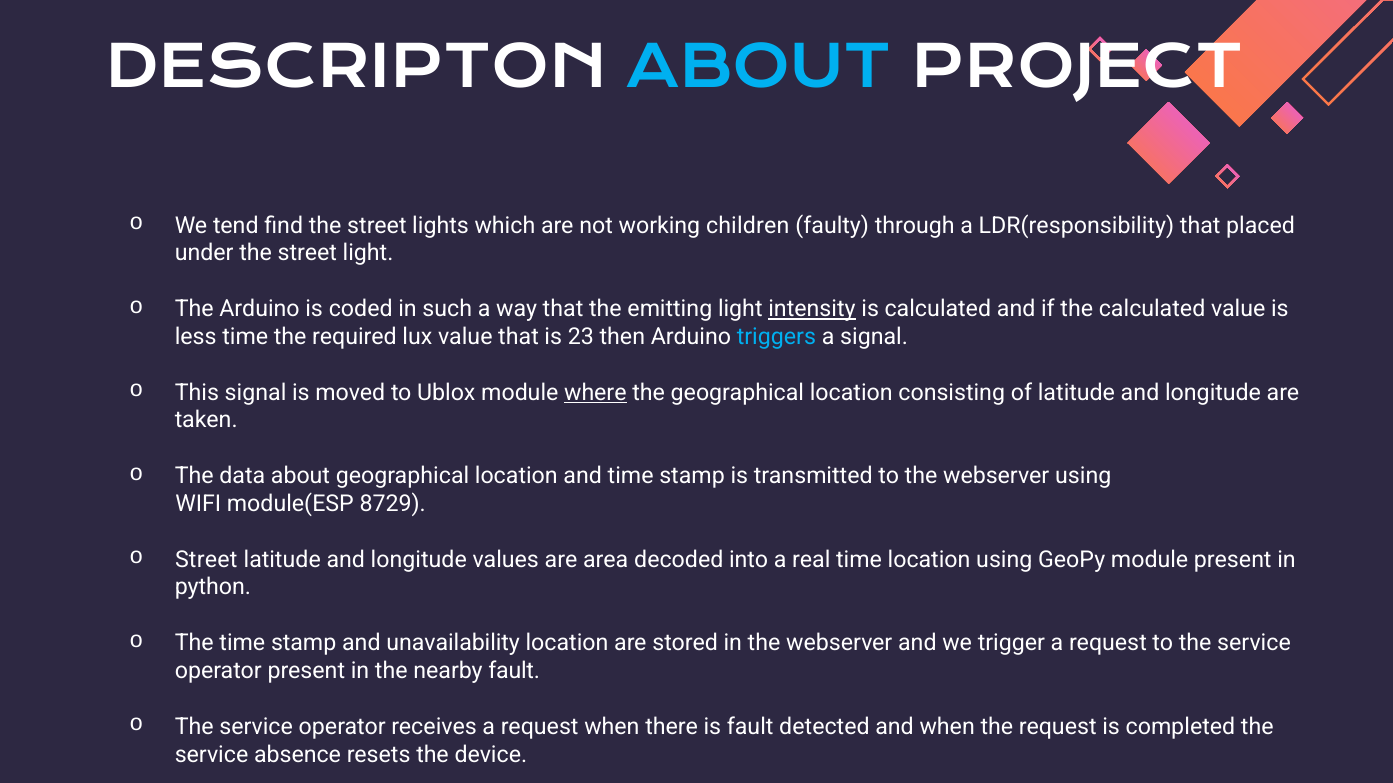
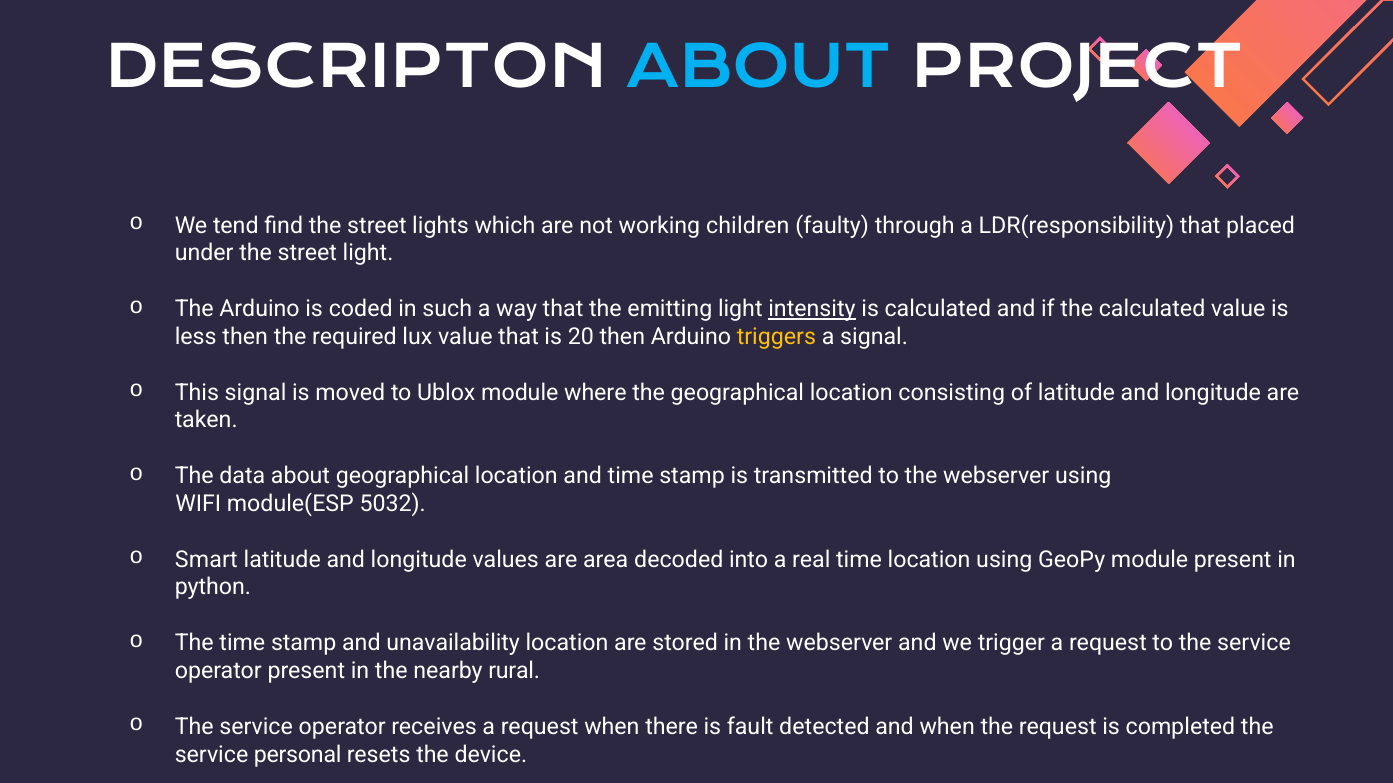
less time: time -> then
23: 23 -> 20
triggers colour: light blue -> yellow
where underline: present -> none
8729: 8729 -> 5032
Street at (206, 560): Street -> Smart
nearby fault: fault -> rural
absence: absence -> personal
